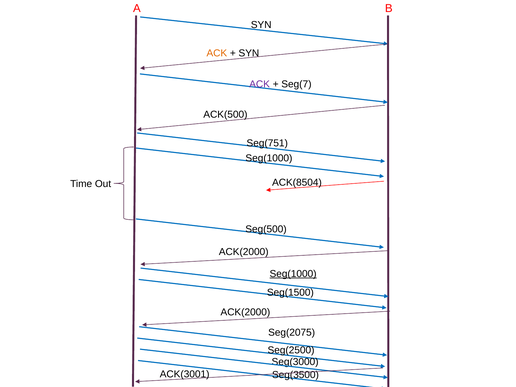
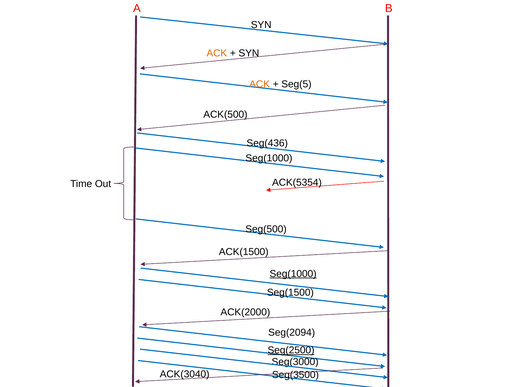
ACK at (260, 84) colour: purple -> orange
Seg(7: Seg(7 -> Seg(5
Seg(751: Seg(751 -> Seg(436
ACK(8504: ACK(8504 -> ACK(5354
ACK(2000 at (244, 252): ACK(2000 -> ACK(1500
Seg(2075: Seg(2075 -> Seg(2094
Seg(2500 underline: none -> present
ACK(3001: ACK(3001 -> ACK(3040
